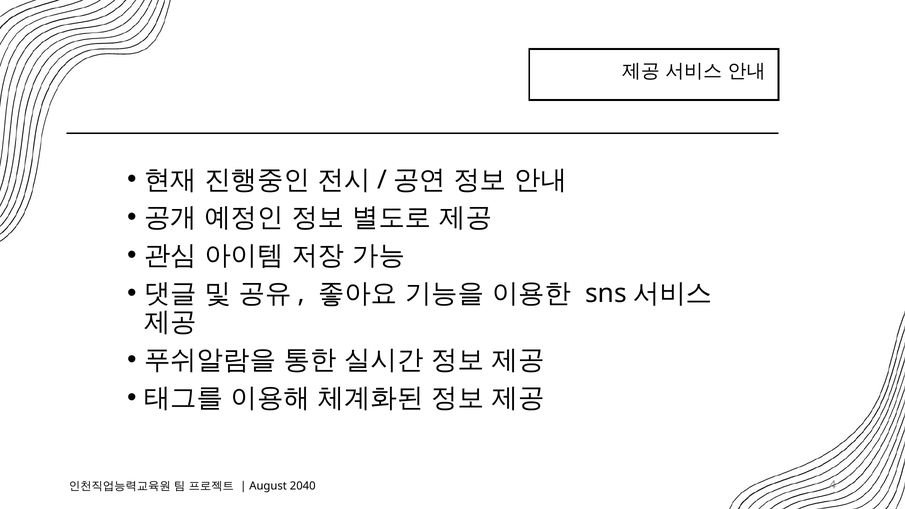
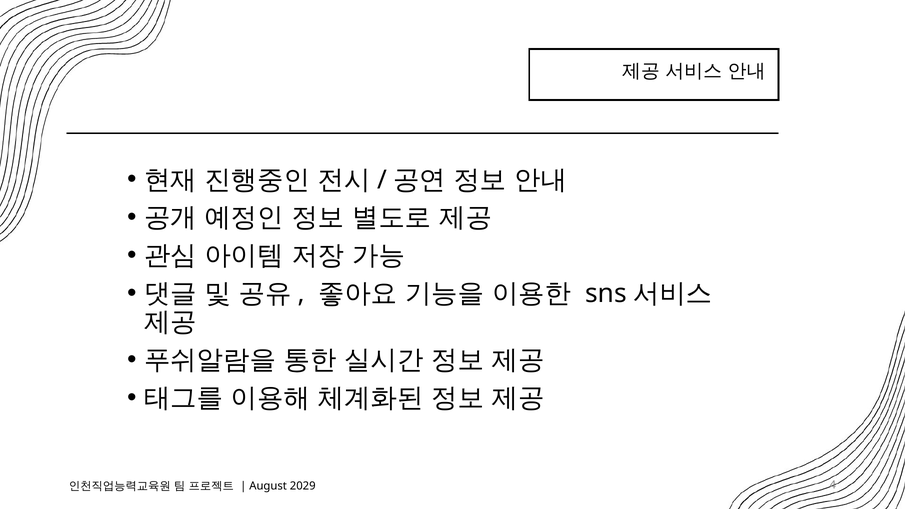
2040: 2040 -> 2029
